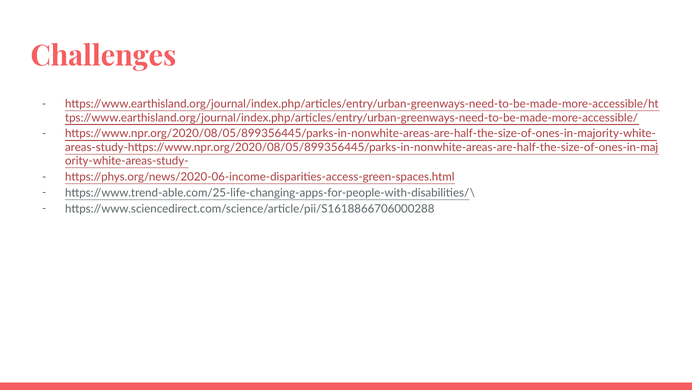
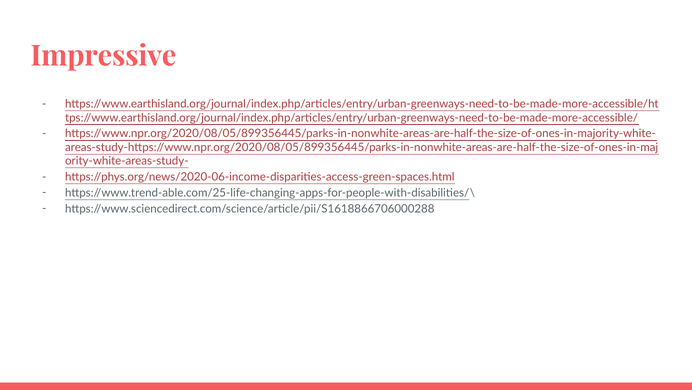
Challenges: Challenges -> Impressive
